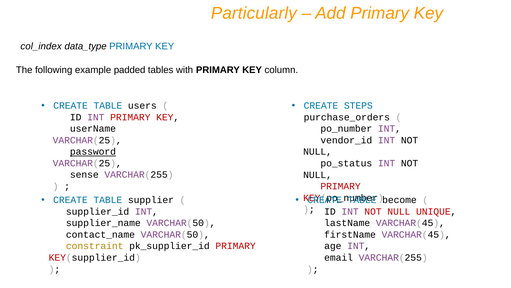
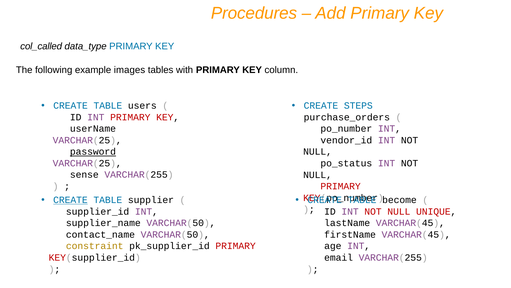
Particularly: Particularly -> Procedures
col_index: col_index -> col_called
padded: padded -> images
CREATE at (70, 200) underline: none -> present
